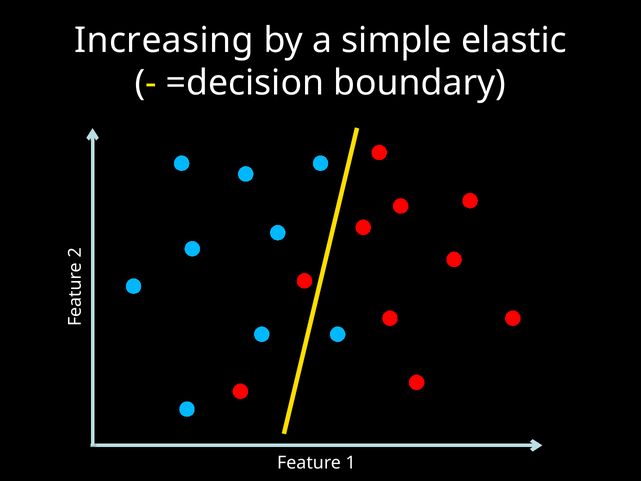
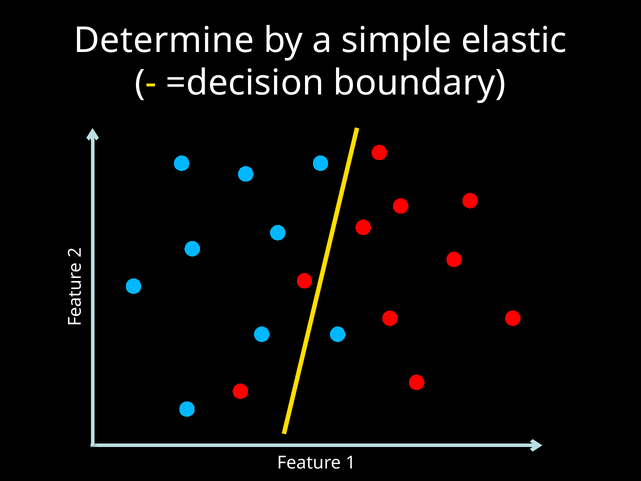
Increasing: Increasing -> Determine
